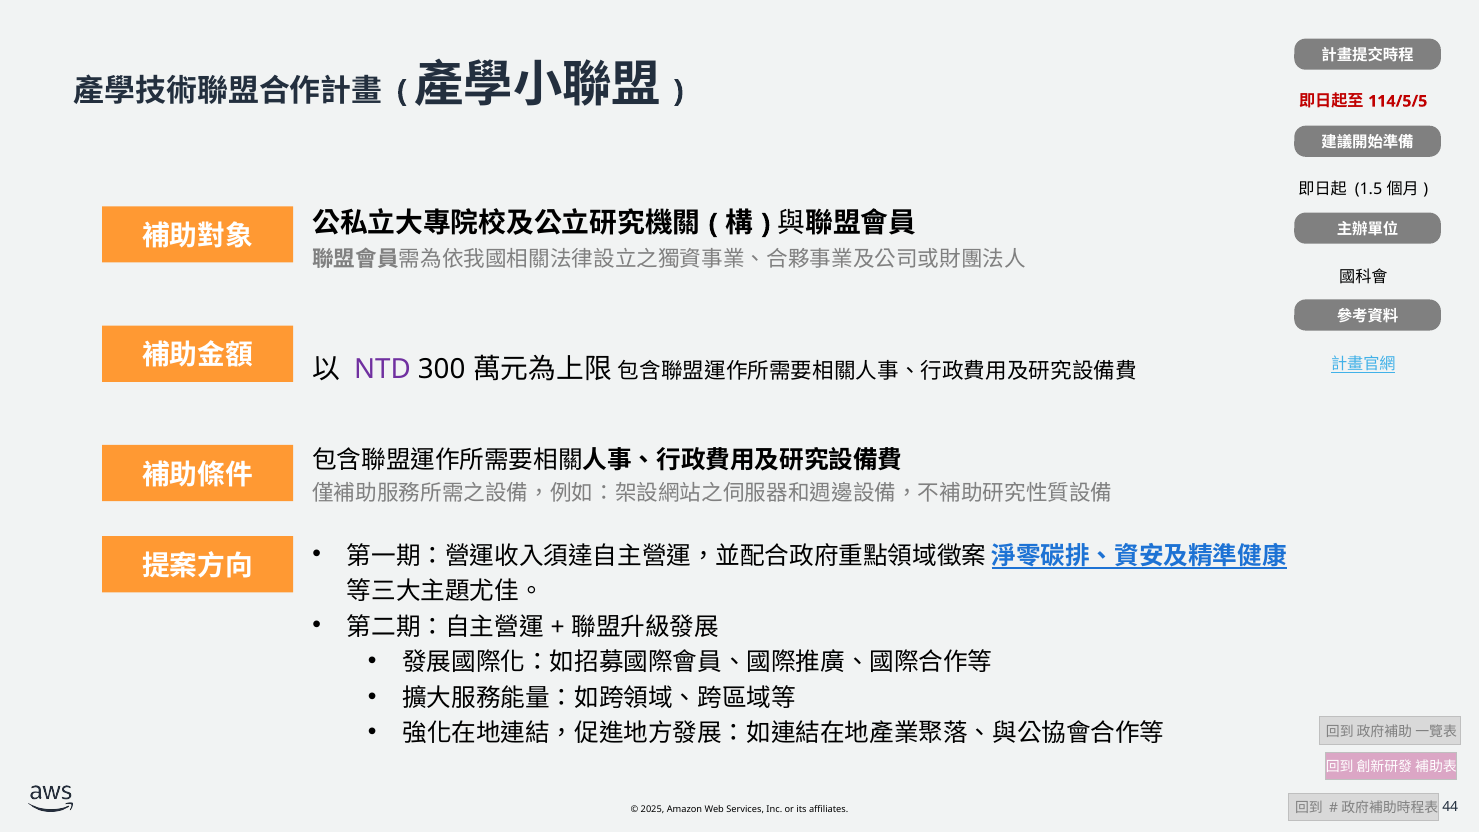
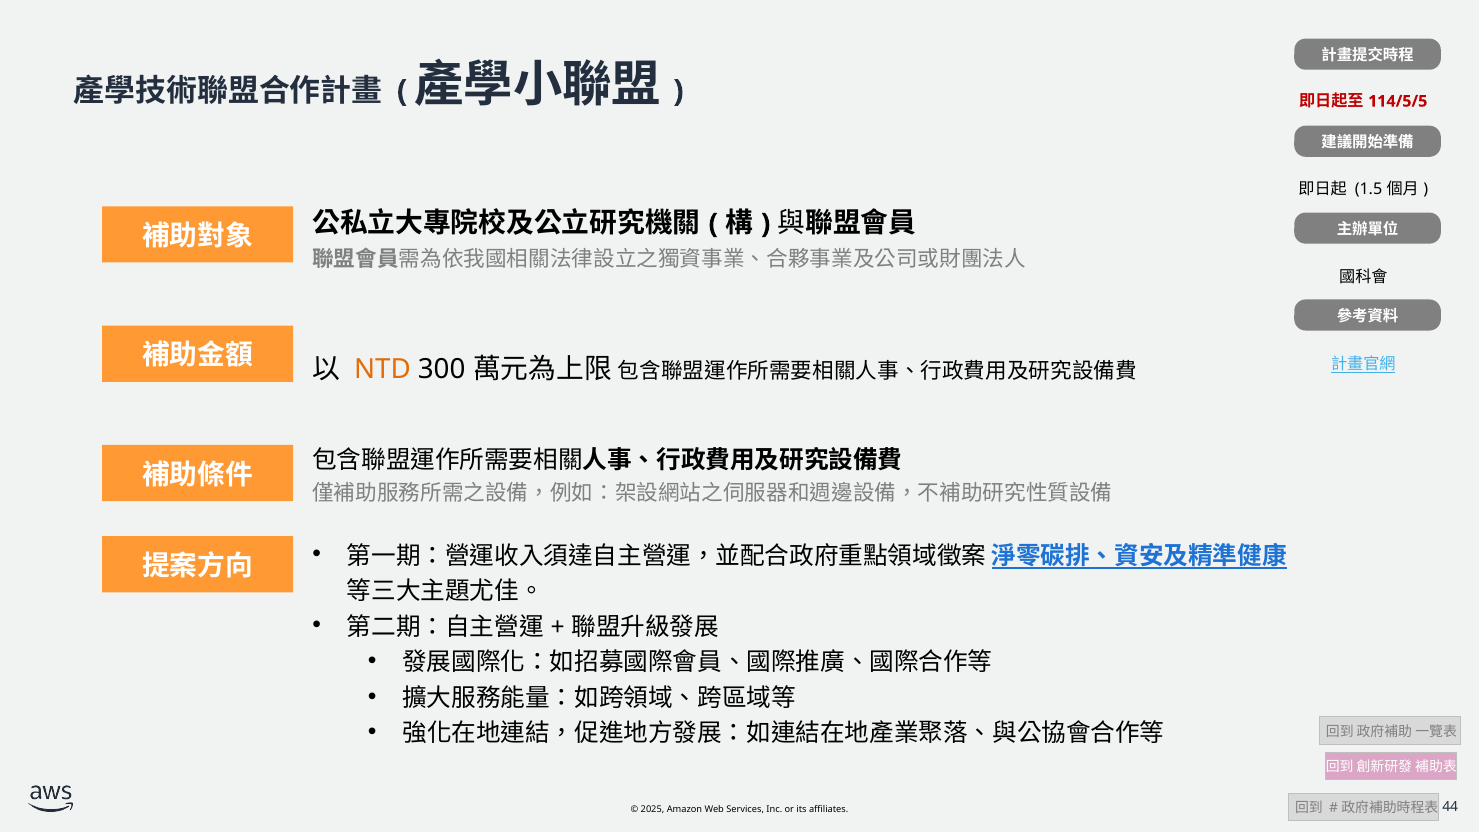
NTD colour: purple -> orange
